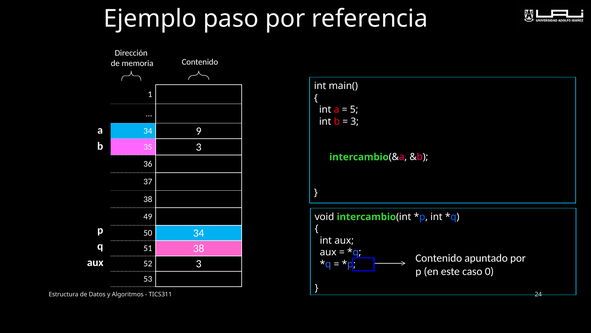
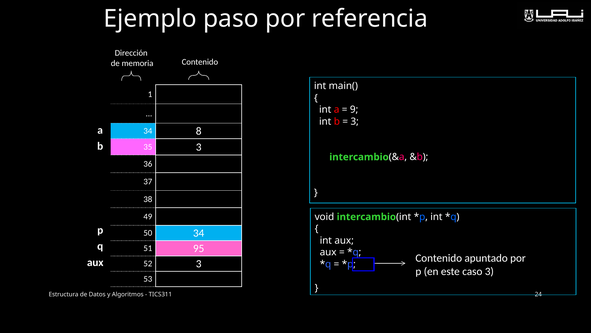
5: 5 -> 9
9: 9 -> 8
51 38: 38 -> 95
caso 0: 0 -> 3
